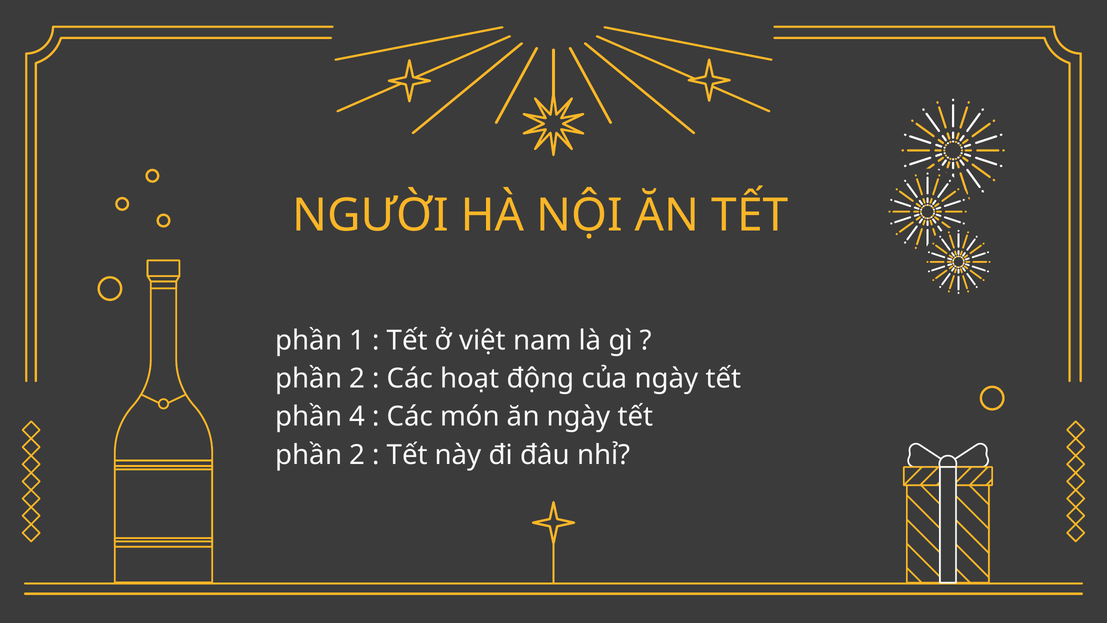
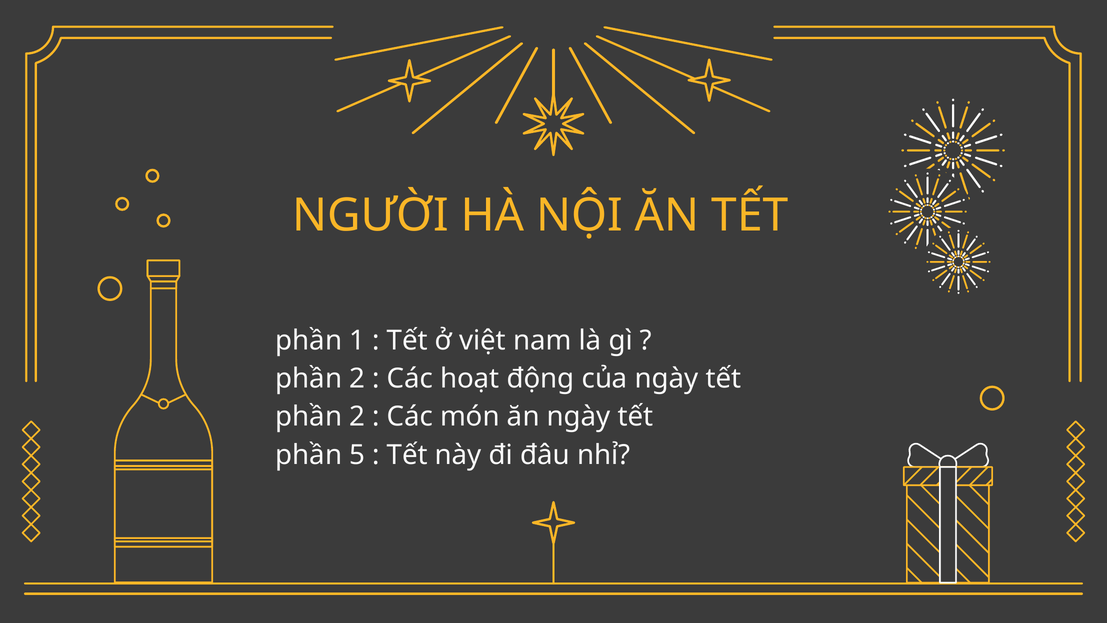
4 at (357, 417): 4 -> 2
2 at (357, 455): 2 -> 5
